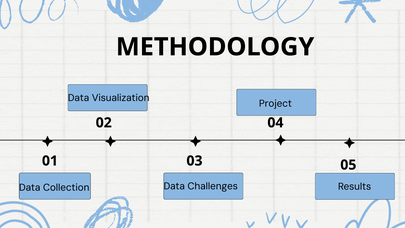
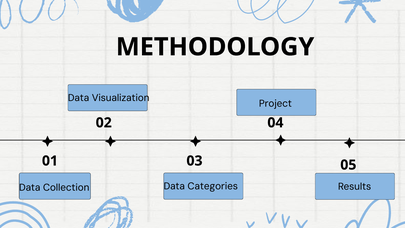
Challenges: Challenges -> Categories
